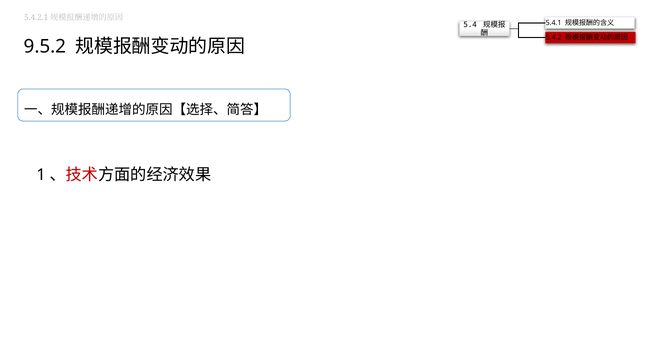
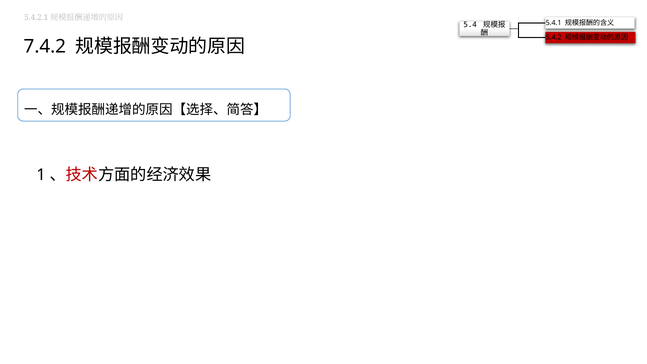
9.5.2: 9.5.2 -> 7.4.2
